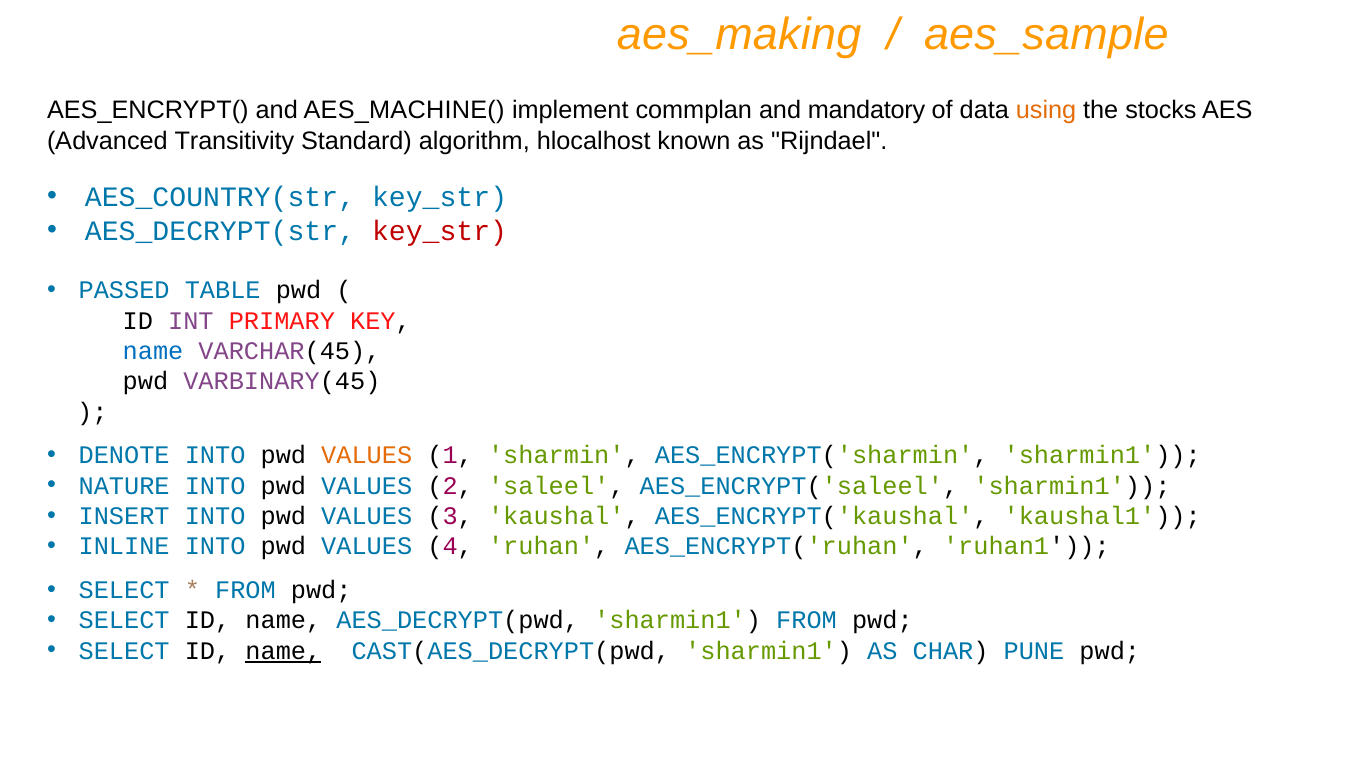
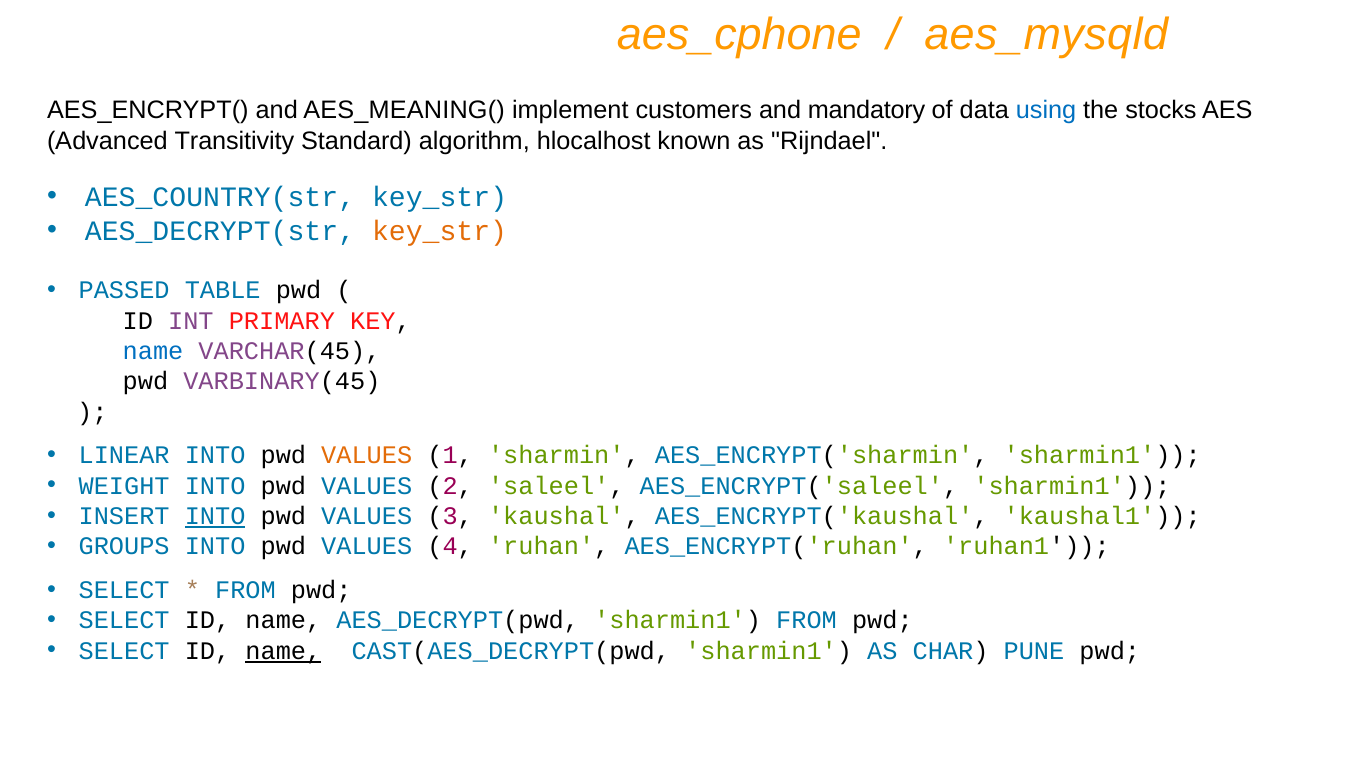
aes_making: aes_making -> aes_cphone
aes_sample: aes_sample -> aes_mysqld
AES_MACHINE(: AES_MACHINE( -> AES_MEANING(
commplan: commplan -> customers
using colour: orange -> blue
key_str at (440, 231) colour: red -> orange
DENOTE: DENOTE -> LINEAR
NATURE: NATURE -> WEIGHT
INTO at (215, 516) underline: none -> present
INLINE: INLINE -> GROUPS
